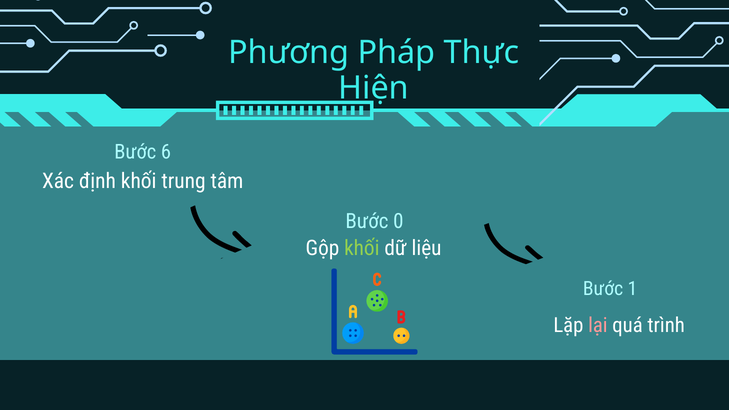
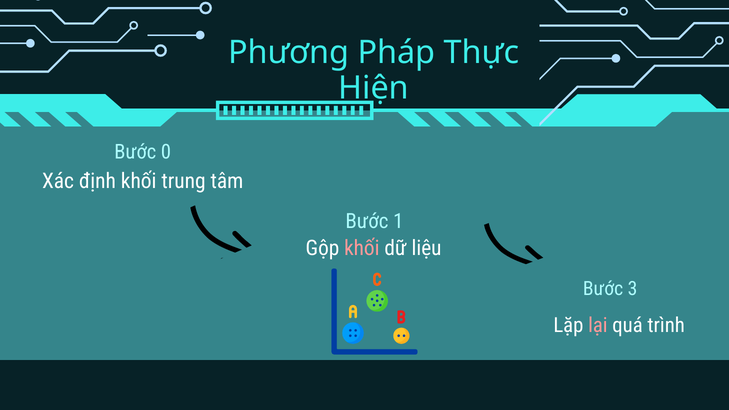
6: 6 -> 0
0: 0 -> 1
khối at (362, 248) colour: light green -> pink
1: 1 -> 3
